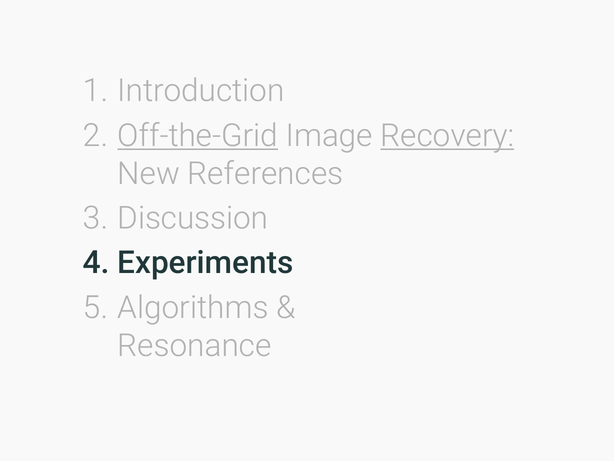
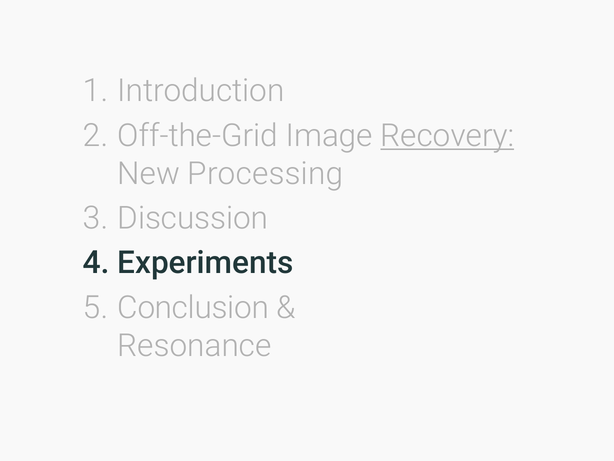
Off-the-Grid underline: present -> none
References: References -> Processing
Algorithms: Algorithms -> Conclusion
